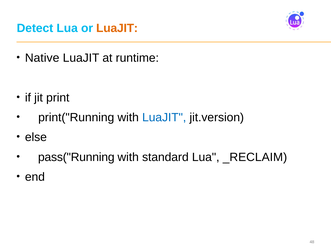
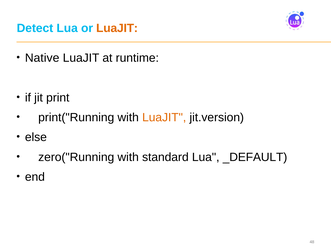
LuaJIT at (164, 118) colour: blue -> orange
pass("Running: pass("Running -> zero("Running
_RECLAIM: _RECLAIM -> _DEFAULT
